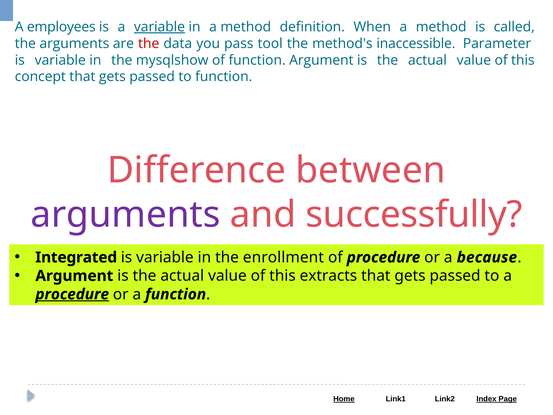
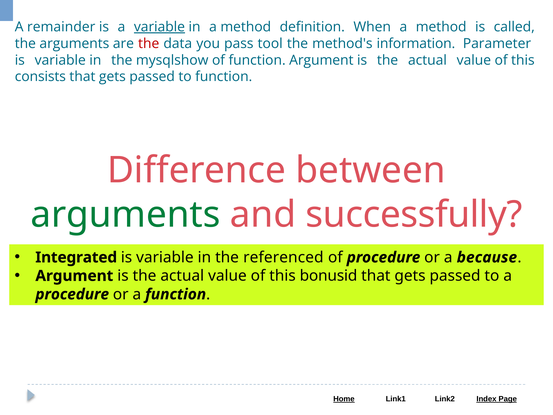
employees: employees -> remainder
inaccessible: inaccessible -> information
concept: concept -> consists
arguments at (125, 215) colour: purple -> green
enrollment: enrollment -> referenced
extracts: extracts -> bonusid
procedure at (72, 294) underline: present -> none
